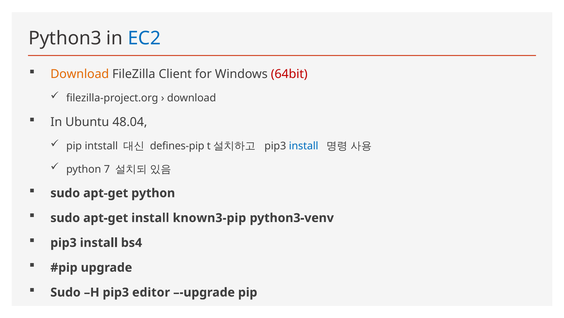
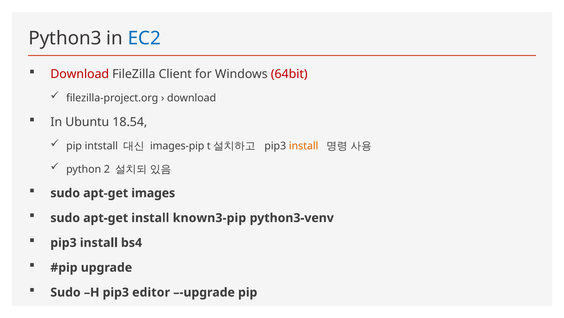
Download at (80, 74) colour: orange -> red
48.04: 48.04 -> 18.54
defines-pip: defines-pip -> images-pip
install at (304, 146) colour: blue -> orange
7: 7 -> 2
apt-get python: python -> images
